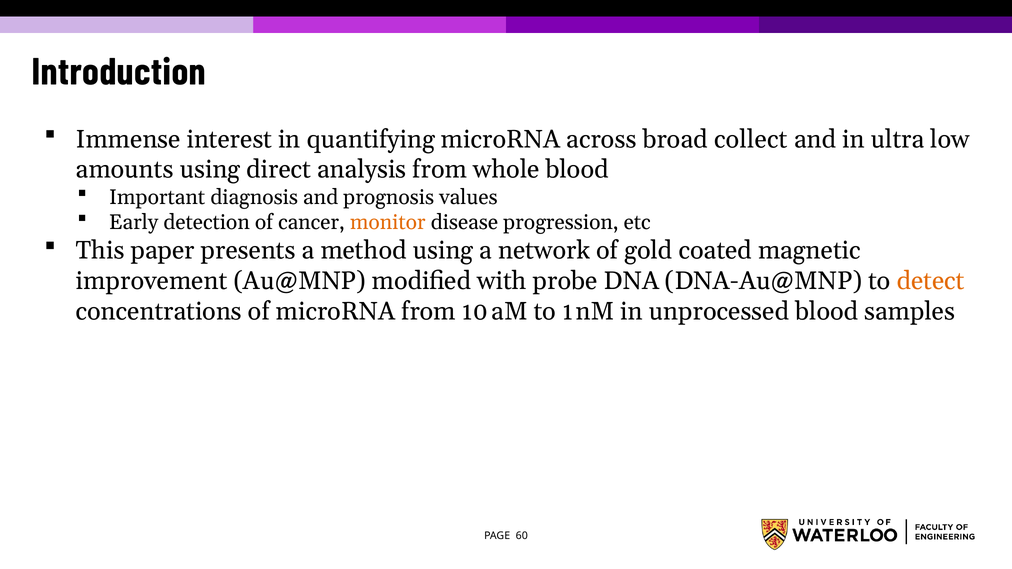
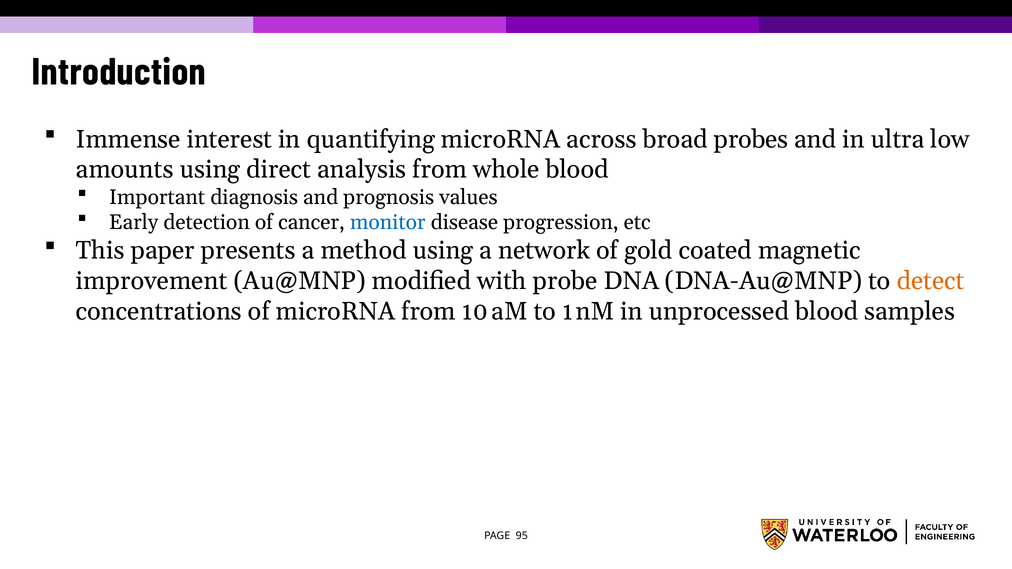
collect: collect -> probes
monitor colour: orange -> blue
60: 60 -> 95
